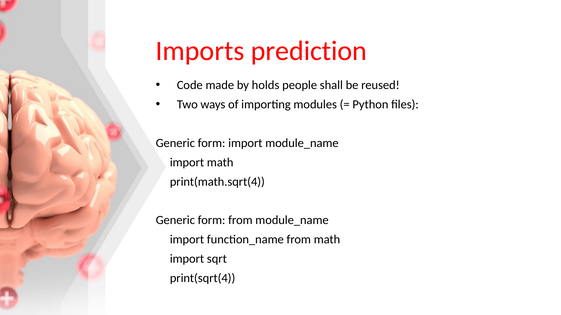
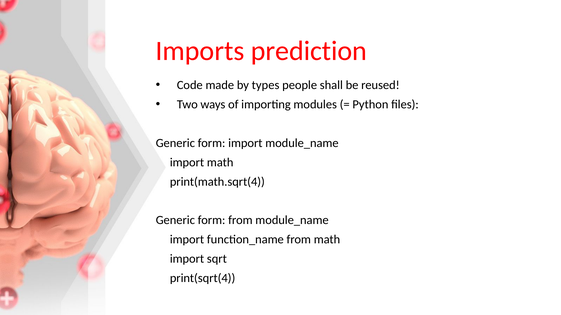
holds: holds -> types
